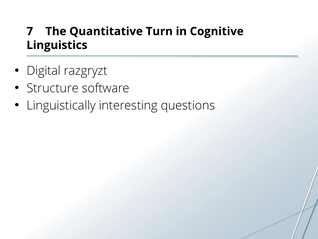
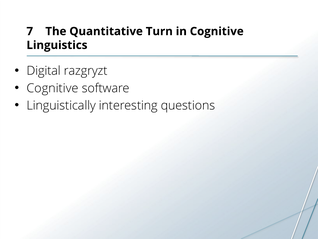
Structure at (53, 88): Structure -> Cognitive
